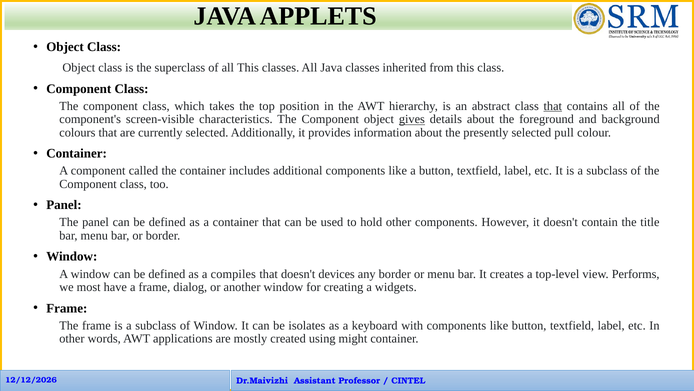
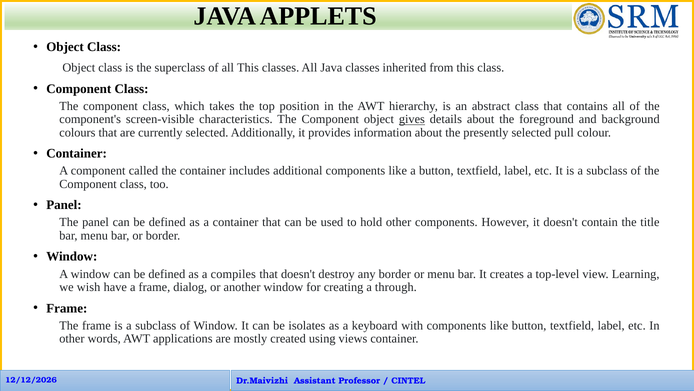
that at (553, 106) underline: present -> none
devices: devices -> destroy
Performs: Performs -> Learning
most: most -> wish
widgets: widgets -> through
might: might -> views
